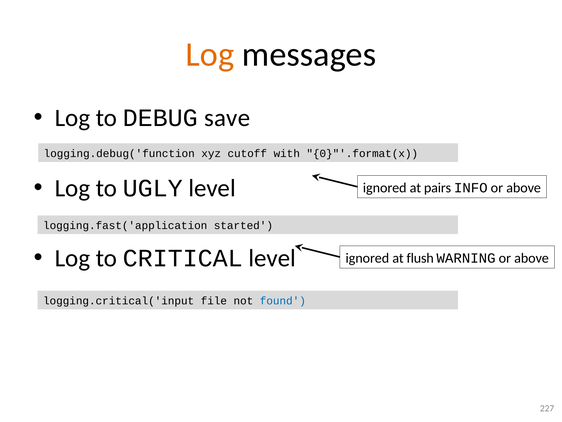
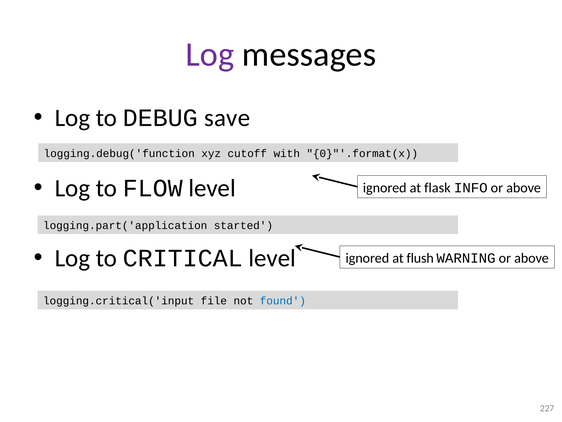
Log at (210, 54) colour: orange -> purple
UGLY: UGLY -> FLOW
pairs: pairs -> flask
logging.fast('application: logging.fast('application -> logging.part('application
